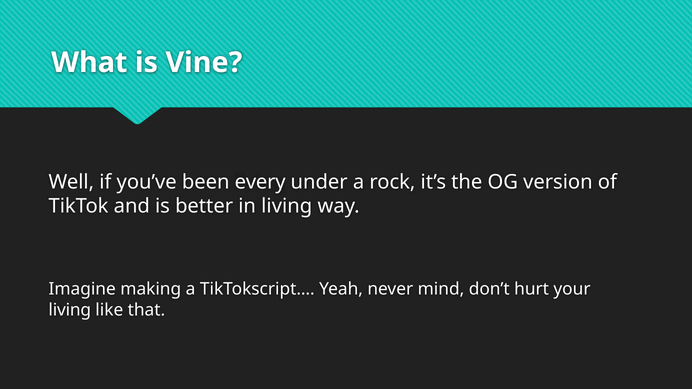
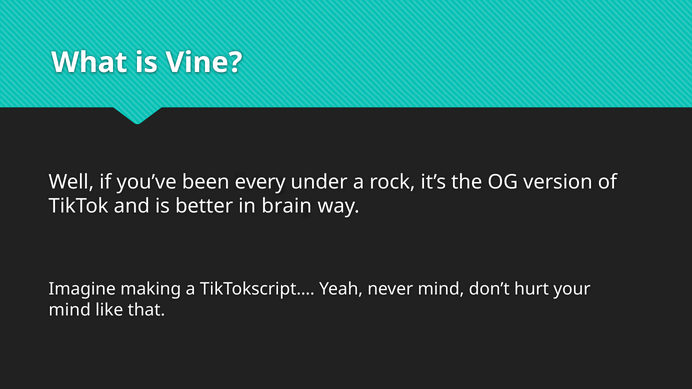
in living: living -> brain
living at (70, 310): living -> mind
